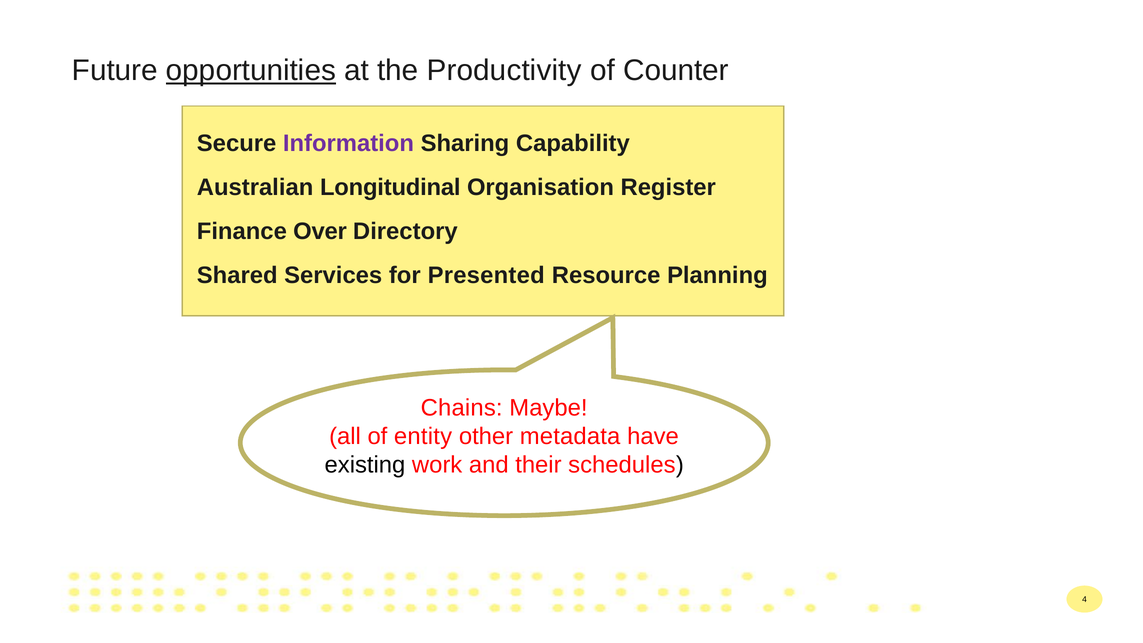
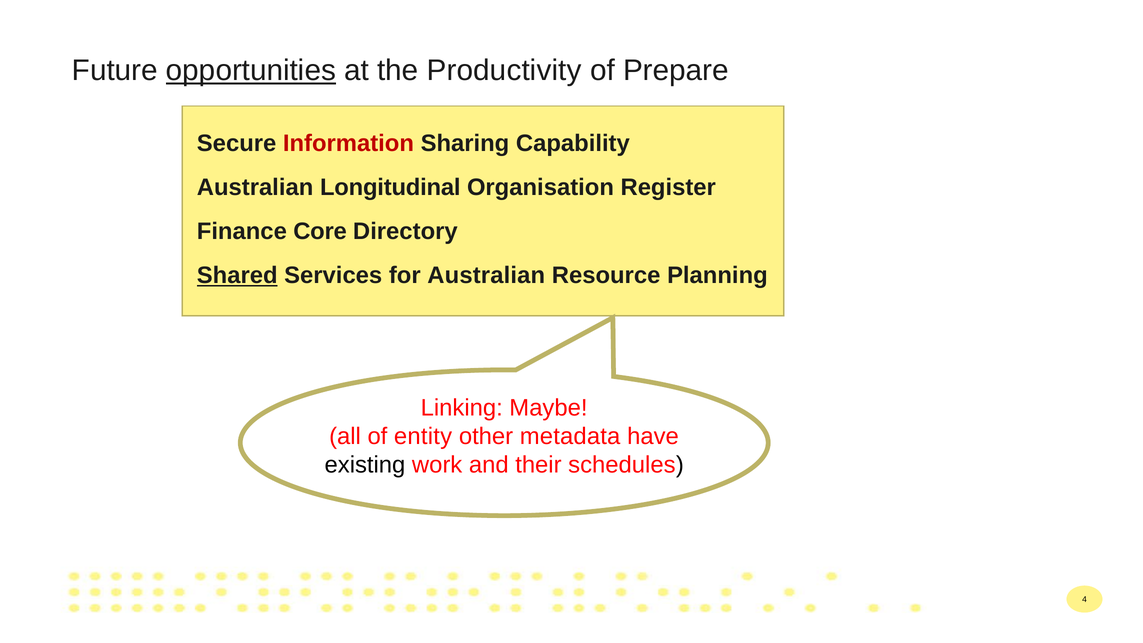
Counter: Counter -> Prepare
Information colour: purple -> red
Over: Over -> Core
Shared underline: none -> present
for Presented: Presented -> Australian
Chains: Chains -> Linking
